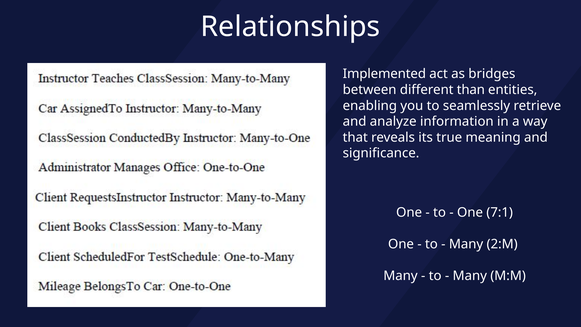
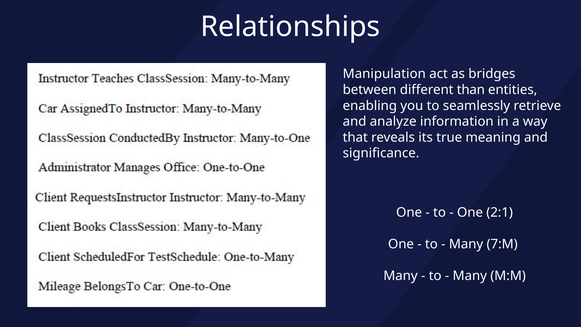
Implemented: Implemented -> Manipulation
7:1: 7:1 -> 2:1
2:M: 2:M -> 7:M
